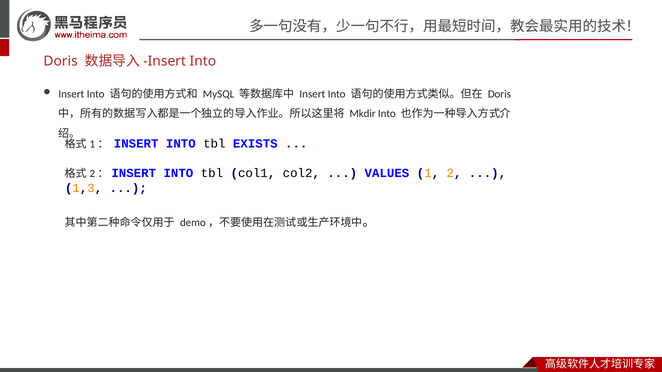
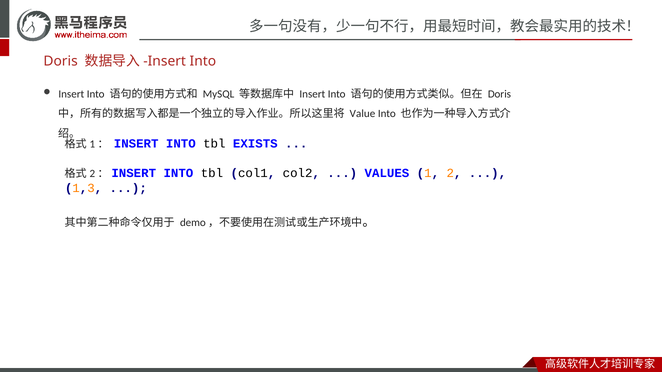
Mkdir: Mkdir -> Value
